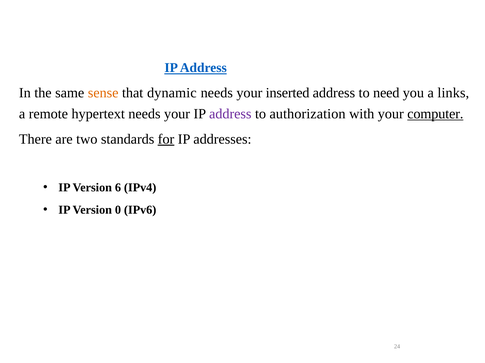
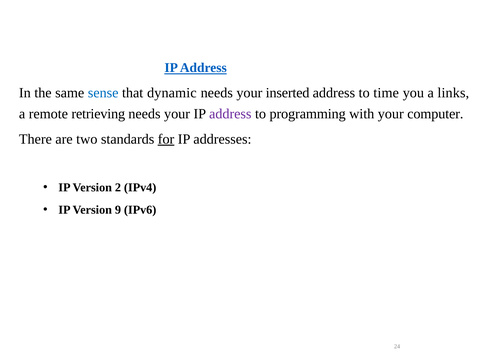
sense colour: orange -> blue
need: need -> time
hypertext: hypertext -> retrieving
authorization: authorization -> programming
computer underline: present -> none
6: 6 -> 2
0: 0 -> 9
